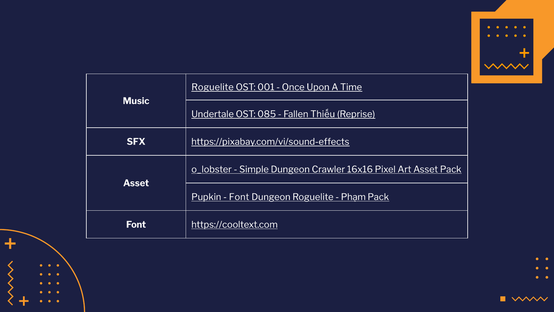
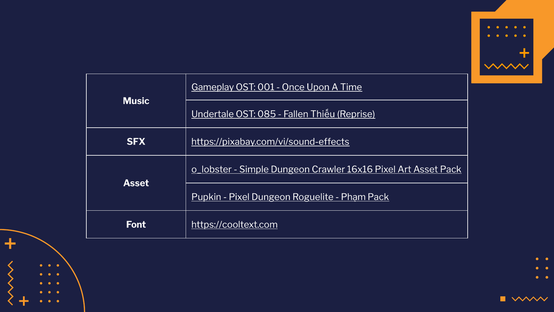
Roguelite at (213, 87): Roguelite -> Gameplay
Font at (239, 197): Font -> Pixel
